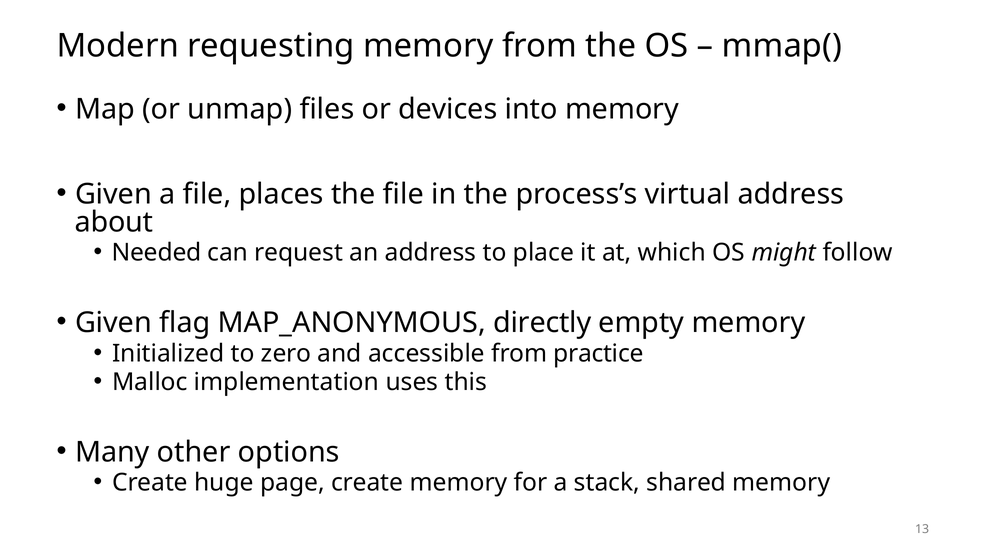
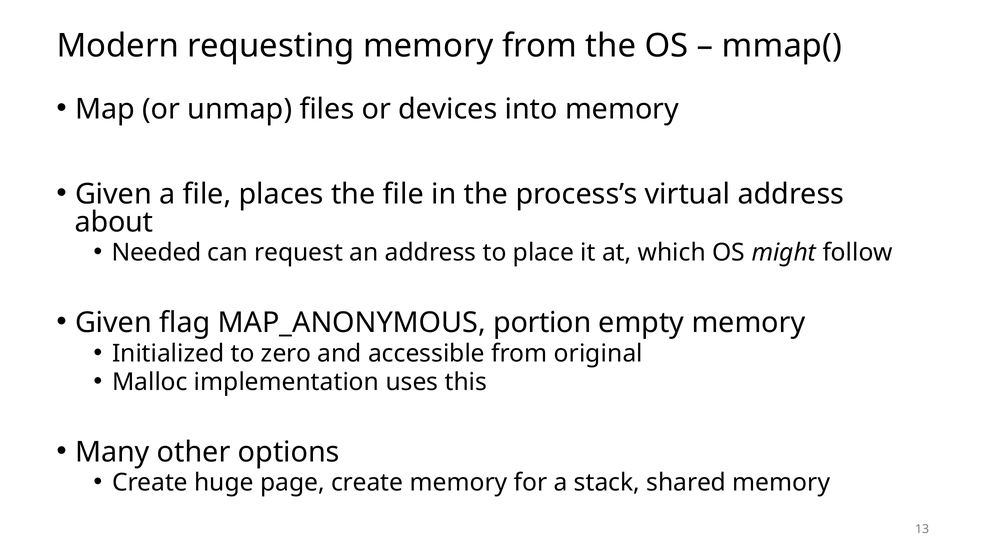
directly: directly -> portion
practice: practice -> original
